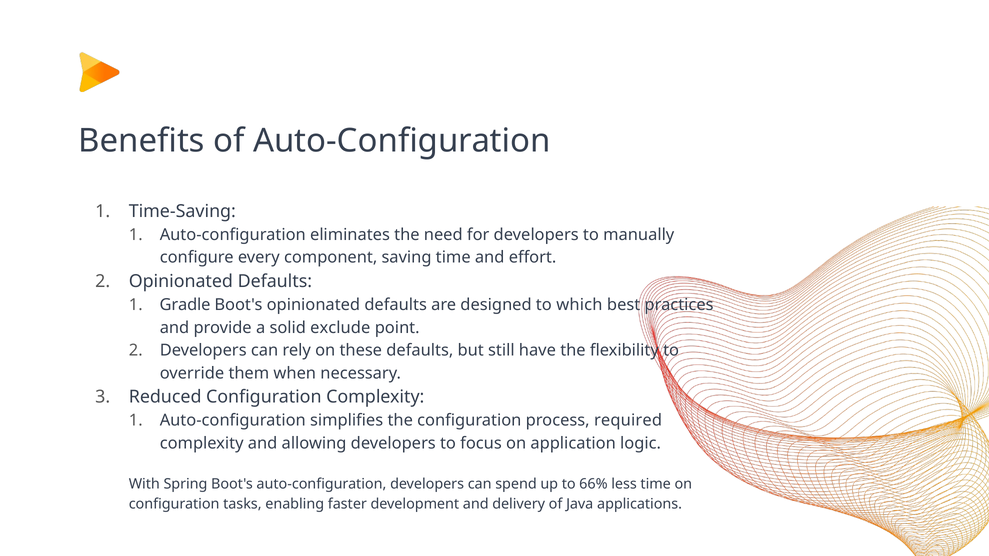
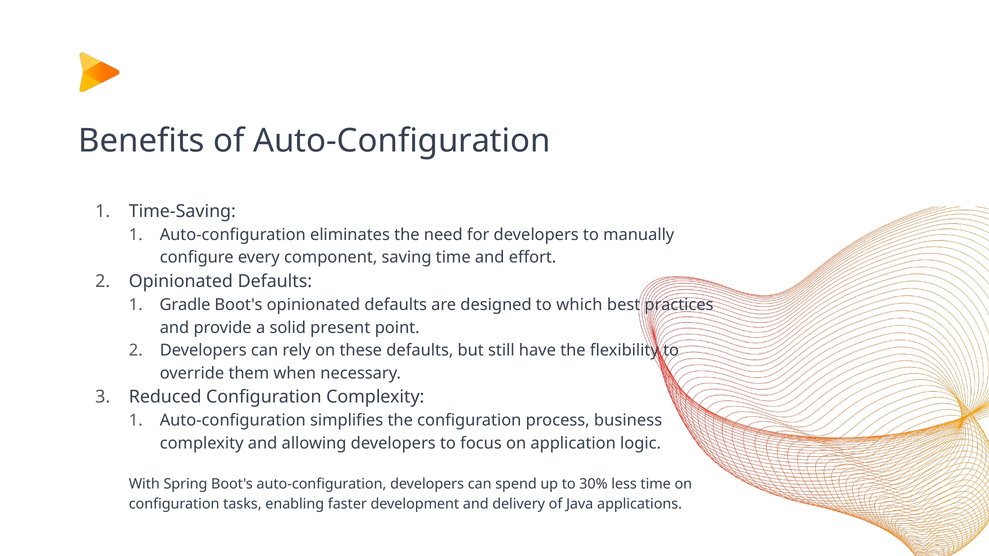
exclude: exclude -> present
required: required -> business
66%: 66% -> 30%
